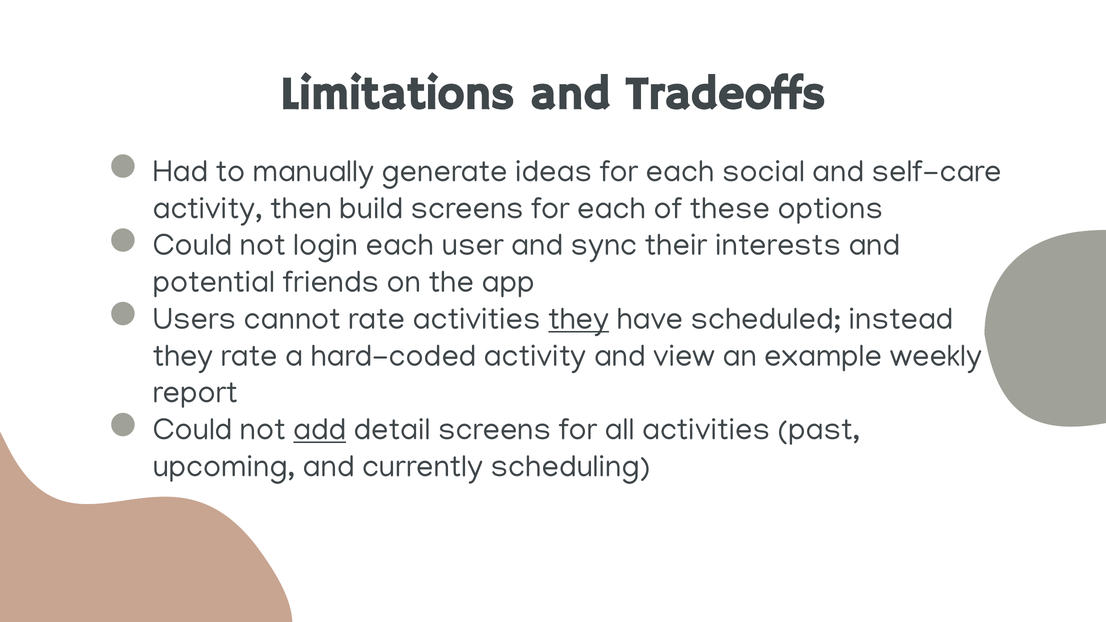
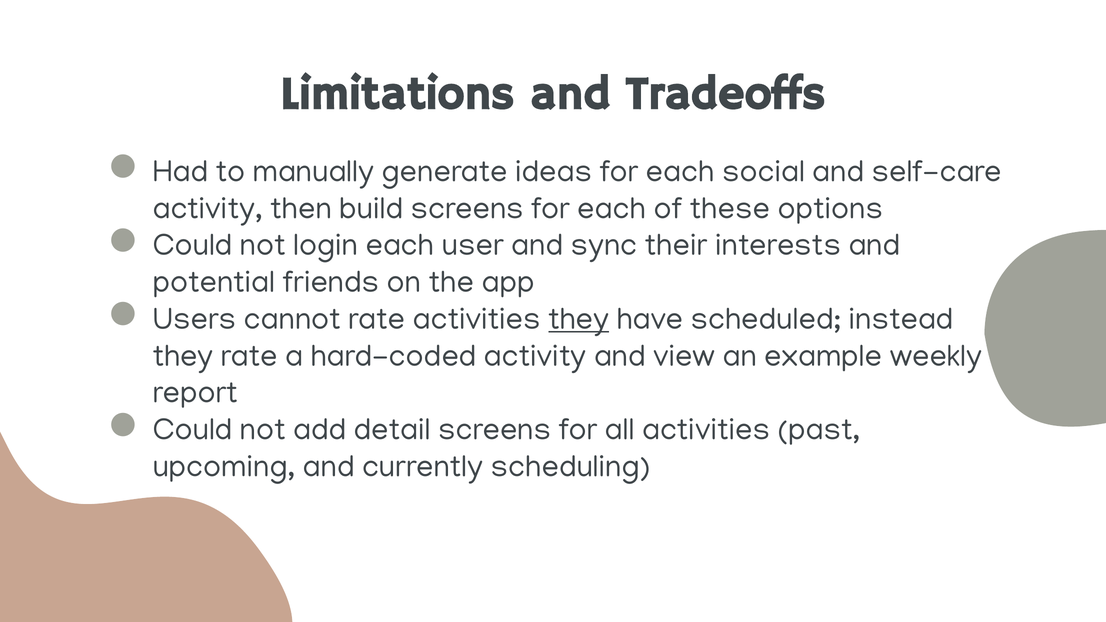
add underline: present -> none
